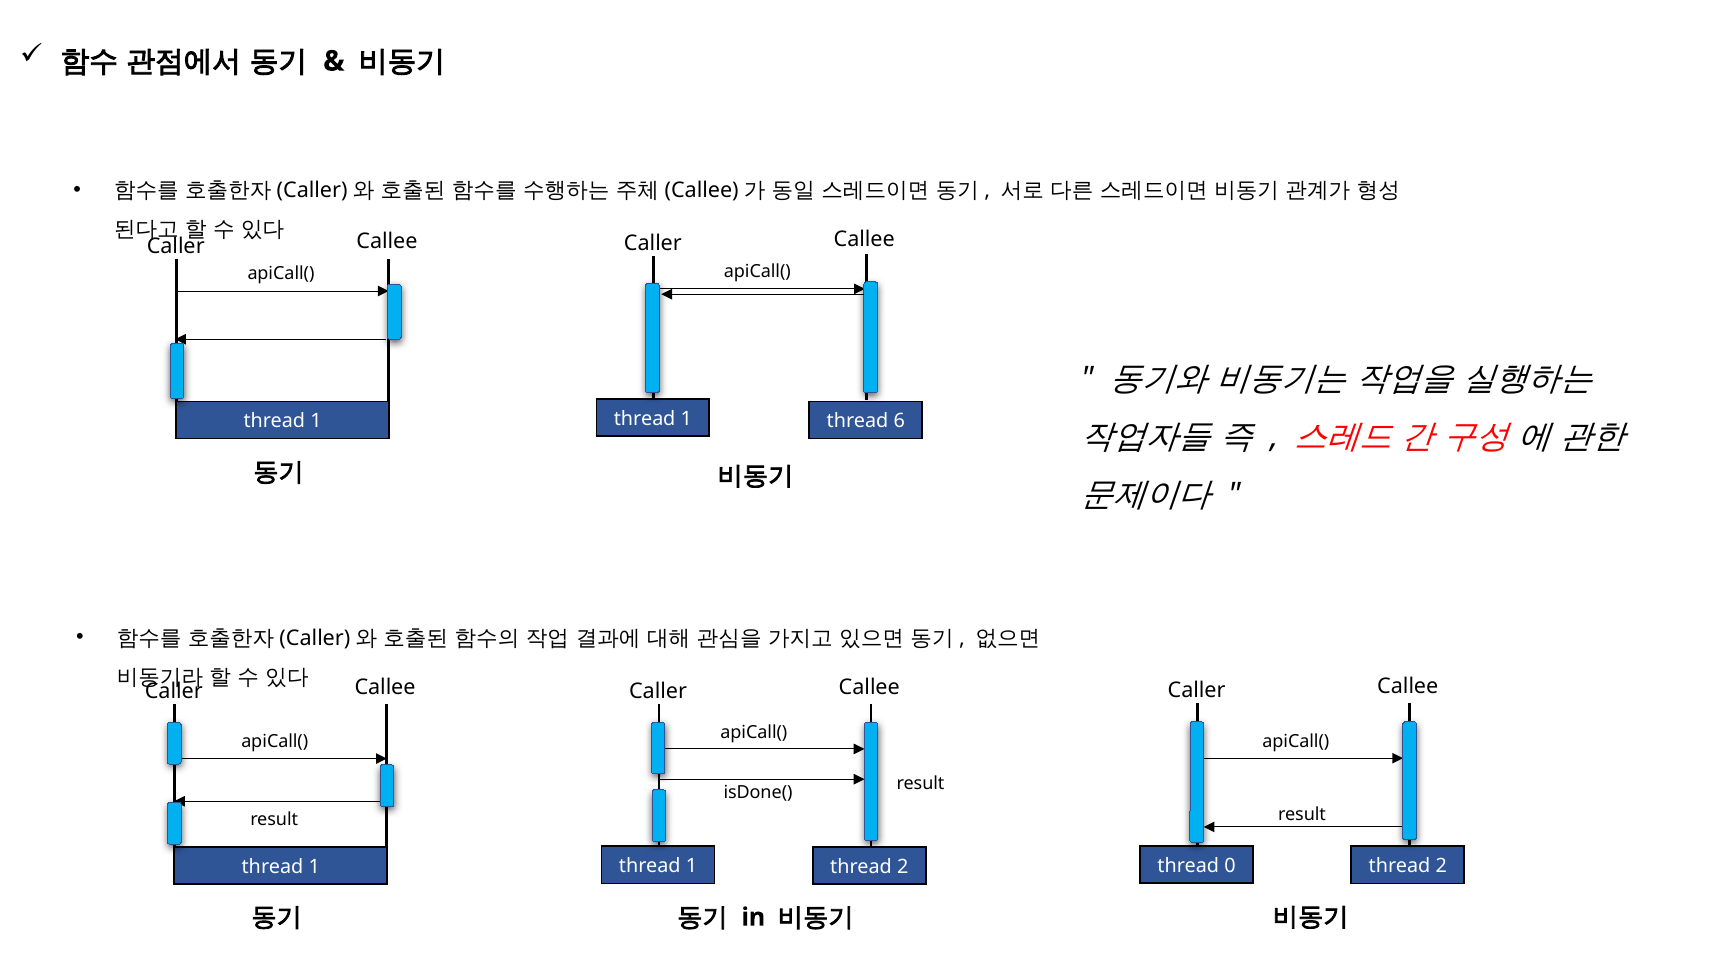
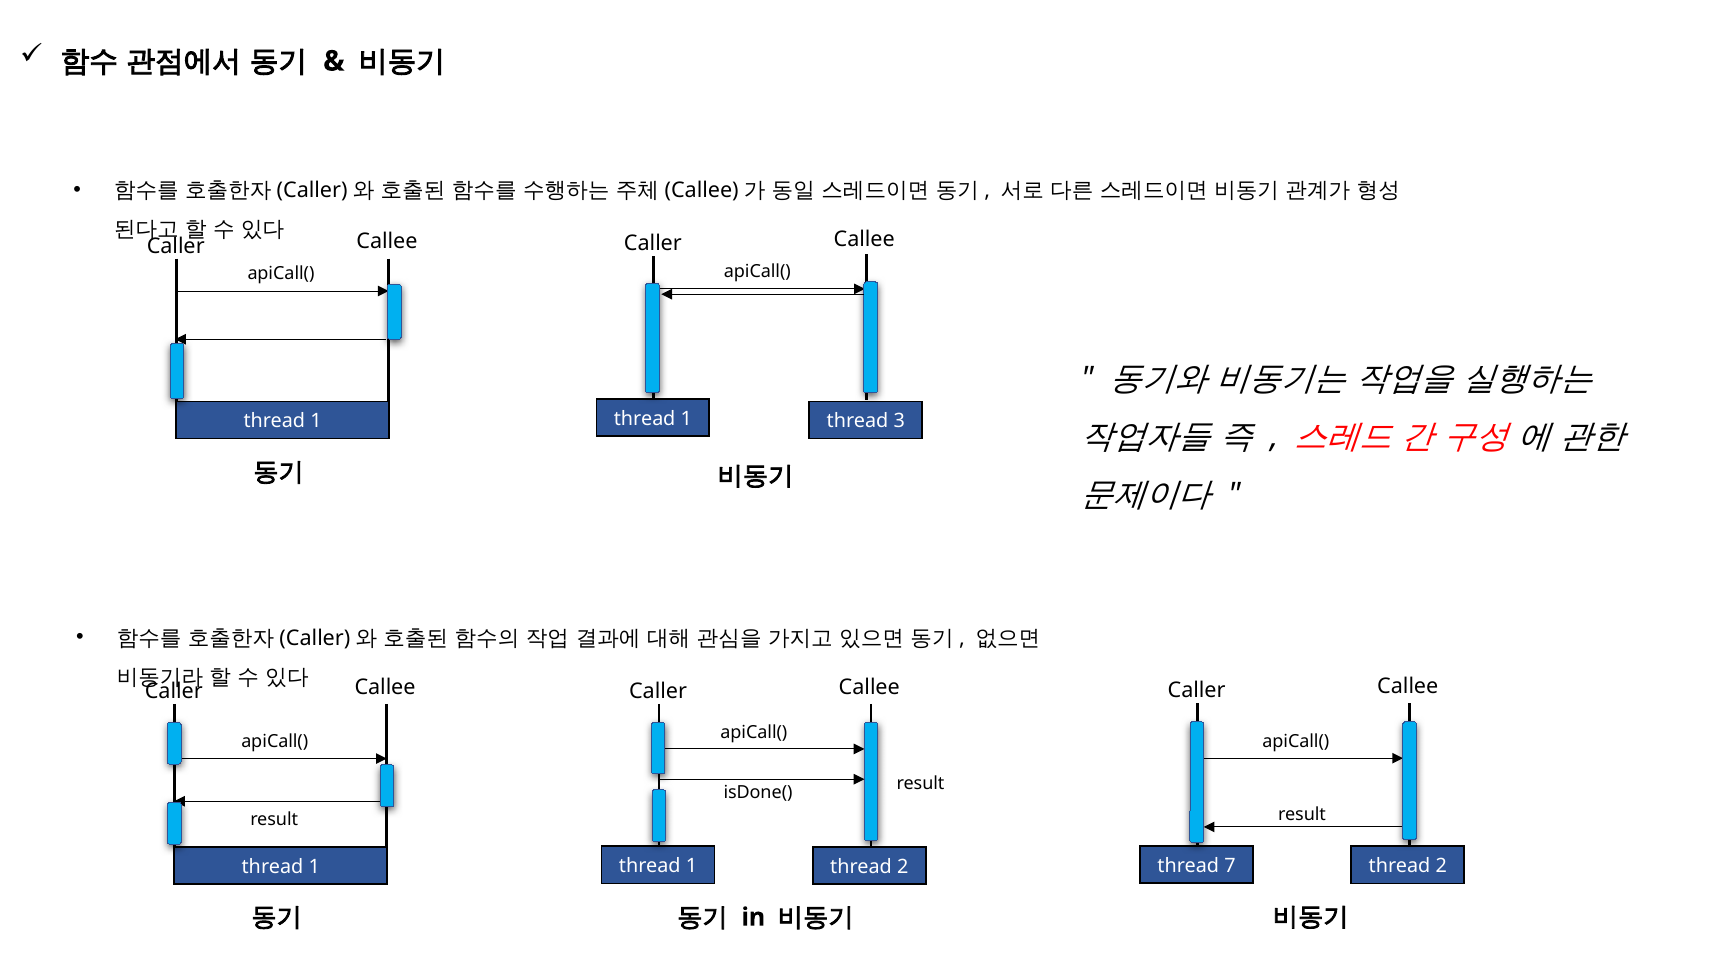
6: 6 -> 3
0: 0 -> 7
